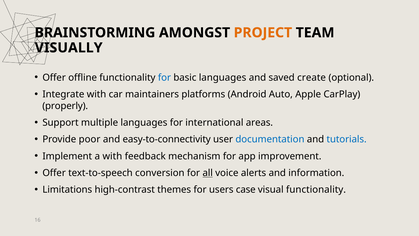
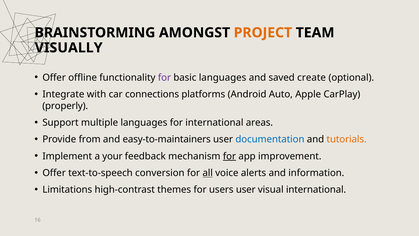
for at (164, 77) colour: blue -> purple
maintainers: maintainers -> connections
poor: poor -> from
easy-to-connectivity: easy-to-connectivity -> easy-to-maintainers
tutorials colour: blue -> orange
a with: with -> your
for at (229, 156) underline: none -> present
users case: case -> user
visual functionality: functionality -> international
